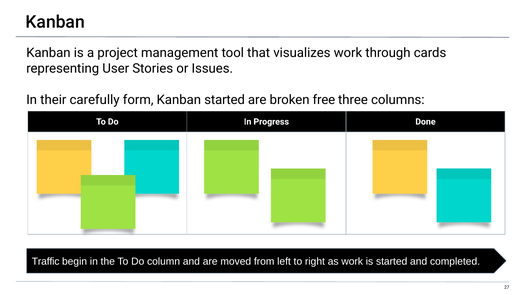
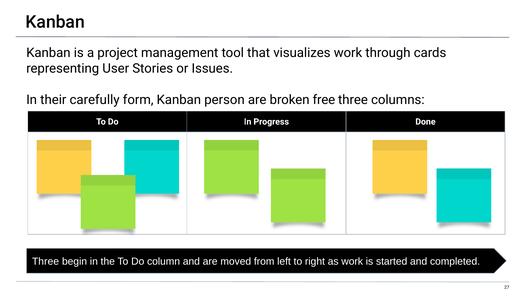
Kanban started: started -> person
Traffic at (46, 262): Traffic -> Three
